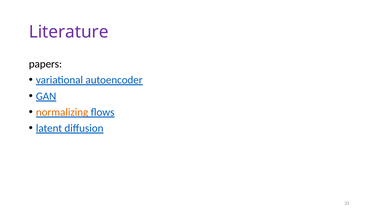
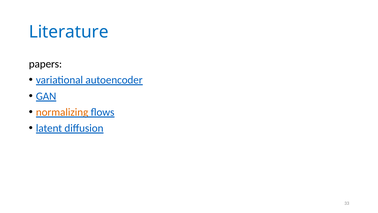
Literature colour: purple -> blue
